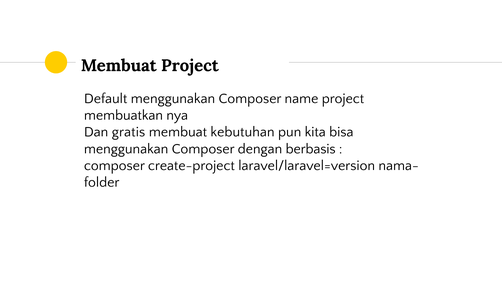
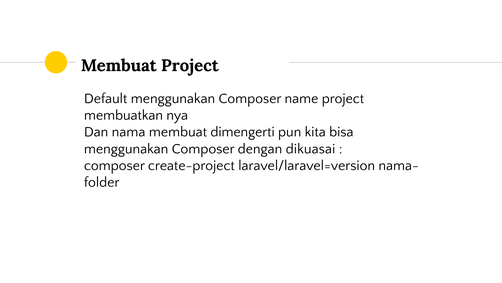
gratis: gratis -> nama
kebutuhan: kebutuhan -> dimengerti
berbasis: berbasis -> dikuasai
